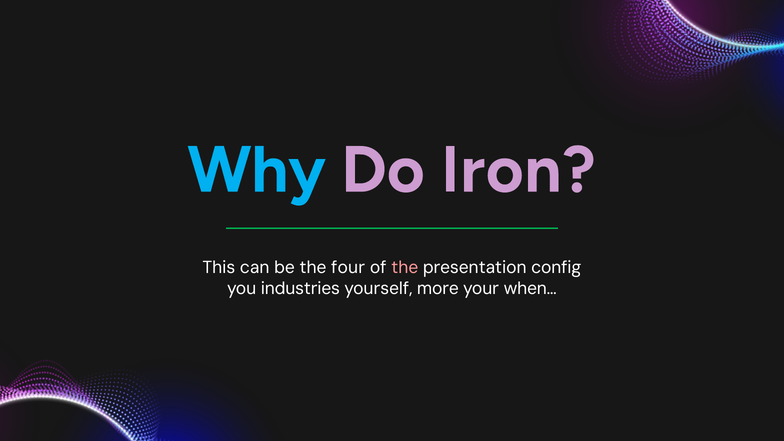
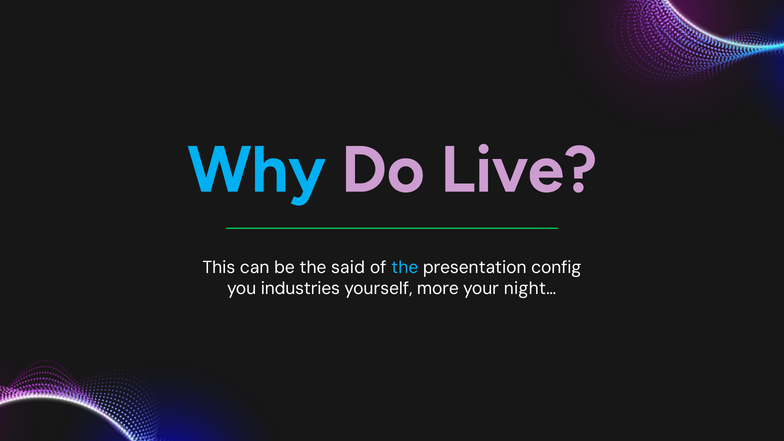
Iron: Iron -> Live
four: four -> said
the at (405, 268) colour: pink -> light blue
when…: when… -> night…
